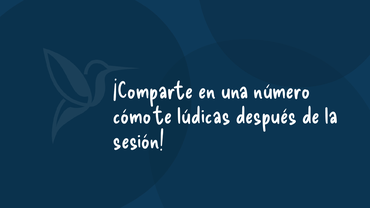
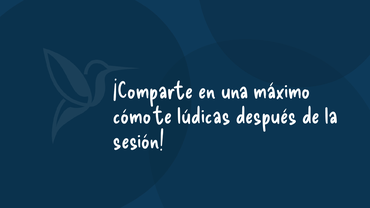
número: número -> máximo
